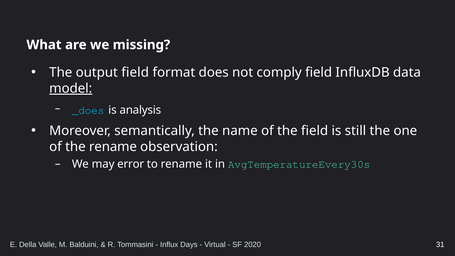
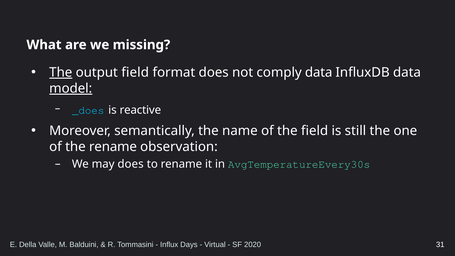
The at (61, 73) underline: none -> present
comply field: field -> data
analysis: analysis -> reactive
may error: error -> does
